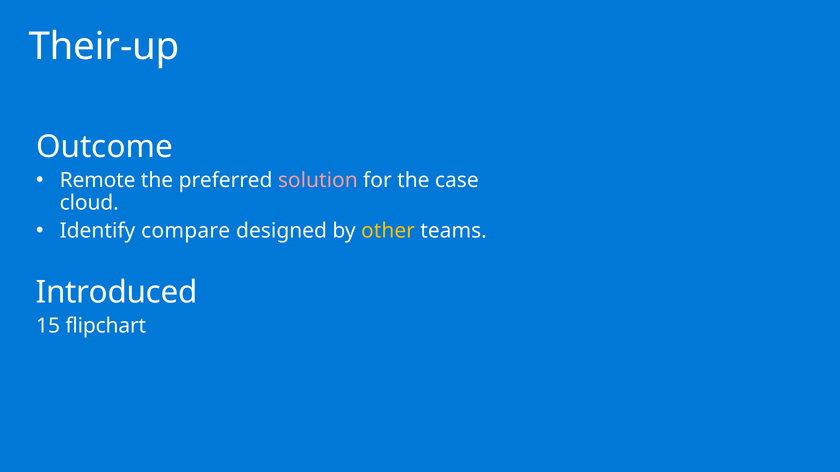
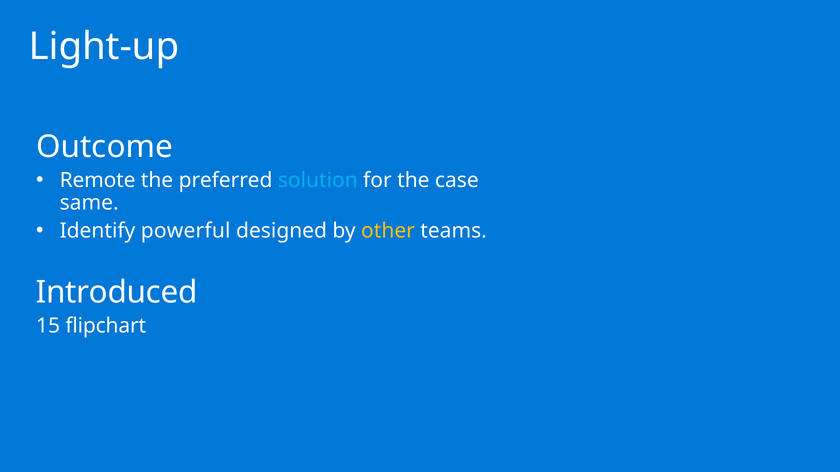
Their-up: Their-up -> Light-up
solution colour: pink -> light blue
cloud: cloud -> same
compare: compare -> powerful
